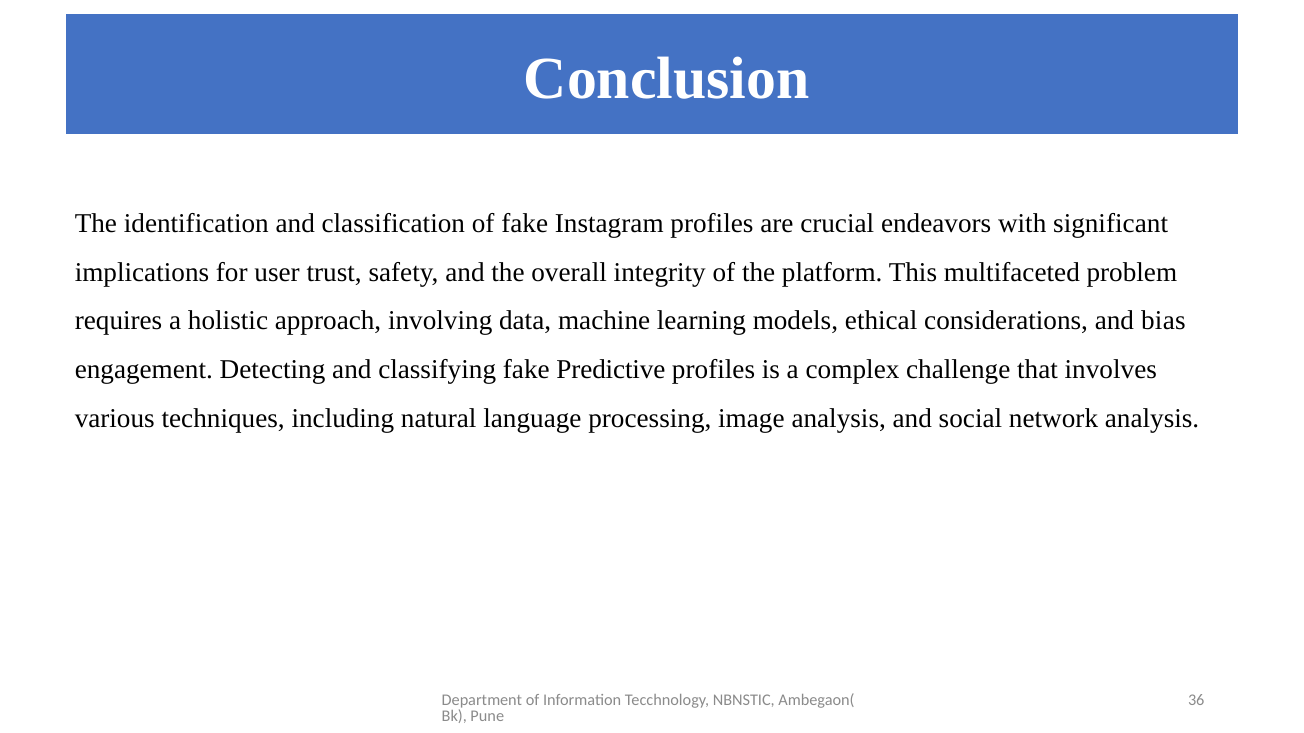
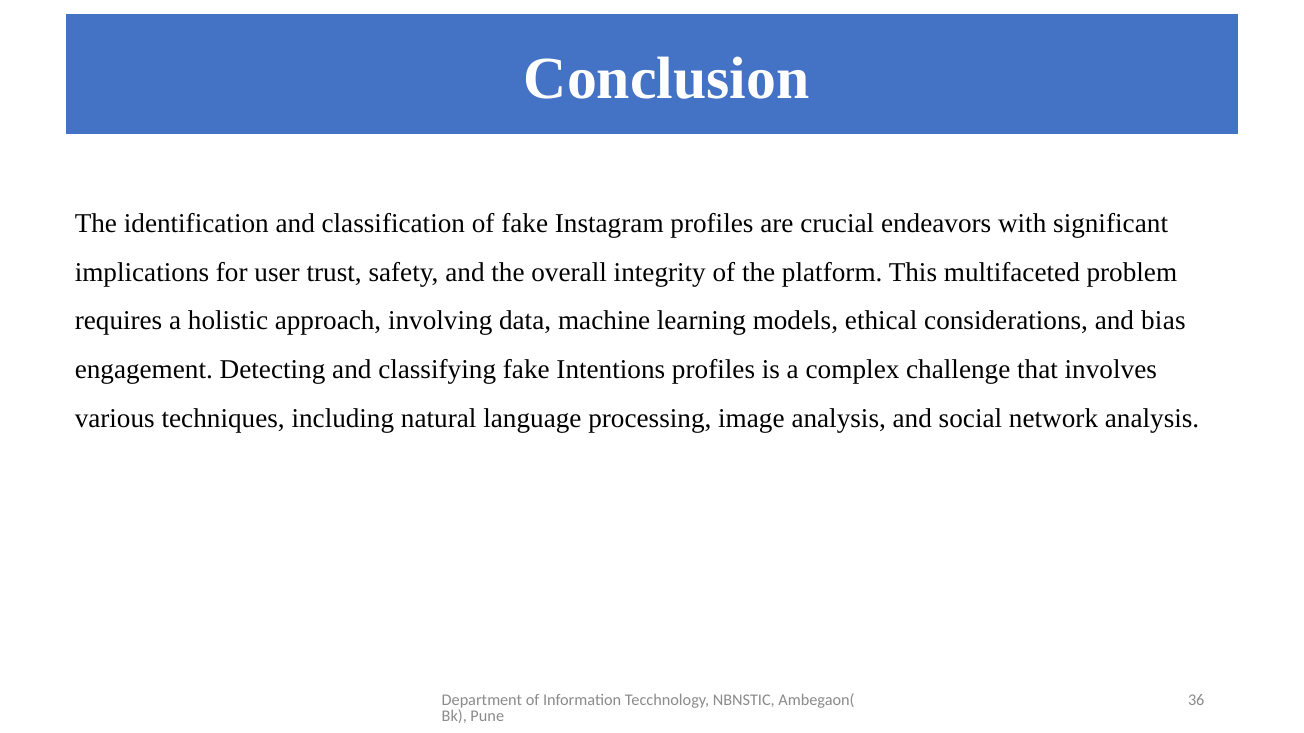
Predictive: Predictive -> Intentions
